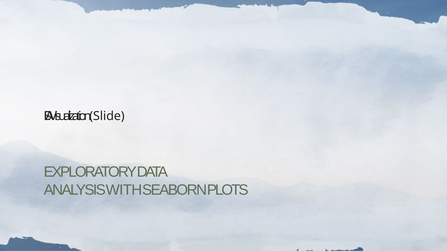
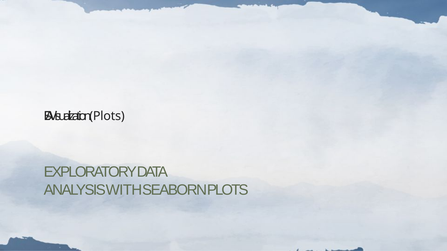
Slide: Slide -> Plots
